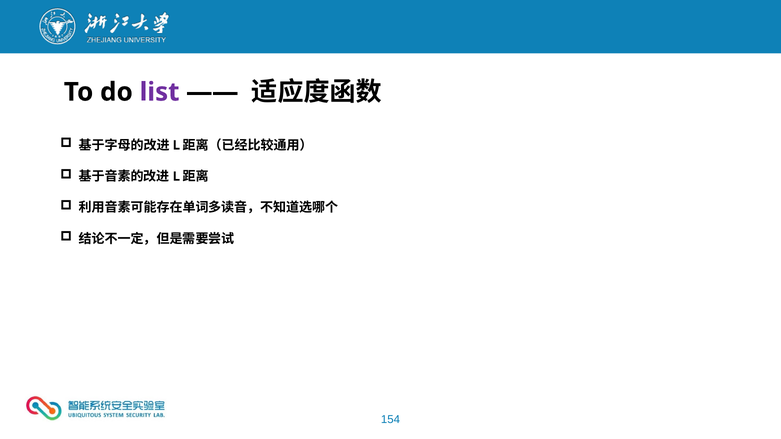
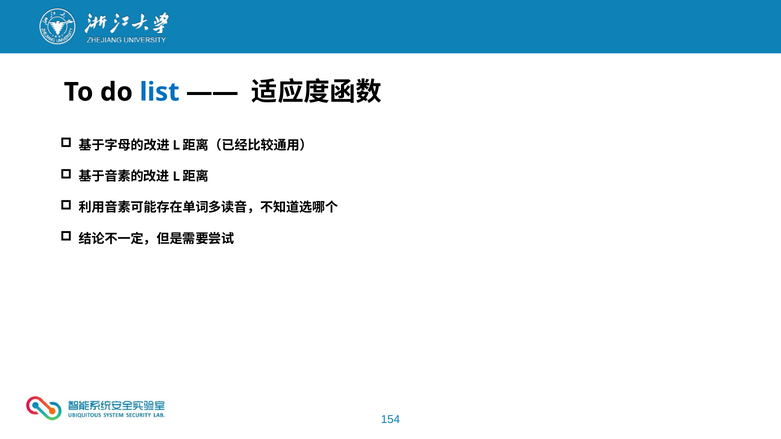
list colour: purple -> blue
